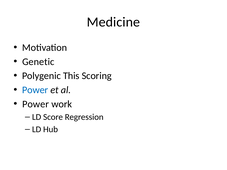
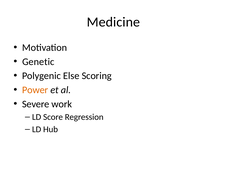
This: This -> Else
Power at (35, 90) colour: blue -> orange
Power at (36, 104): Power -> Severe
